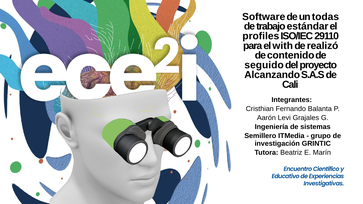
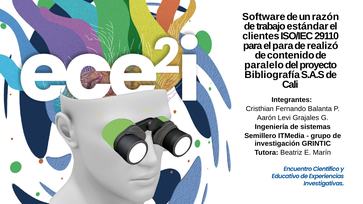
todas: todas -> razón
profiles: profiles -> clientes
el with: with -> para
seguido: seguido -> paralelo
Alcanzando: Alcanzando -> Bibliografía
